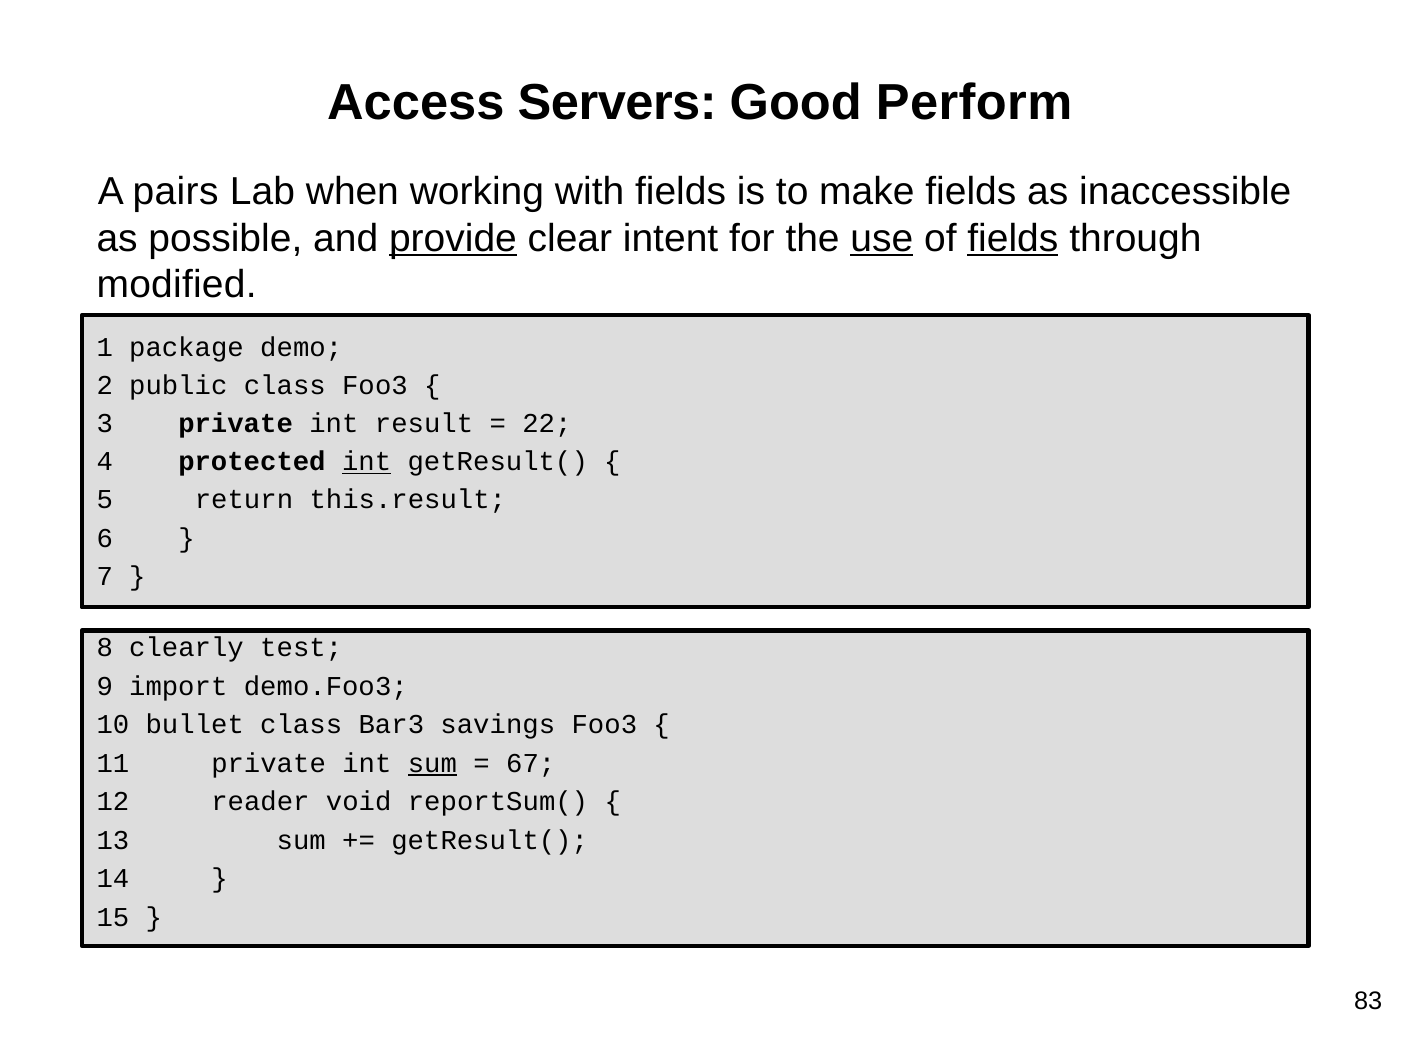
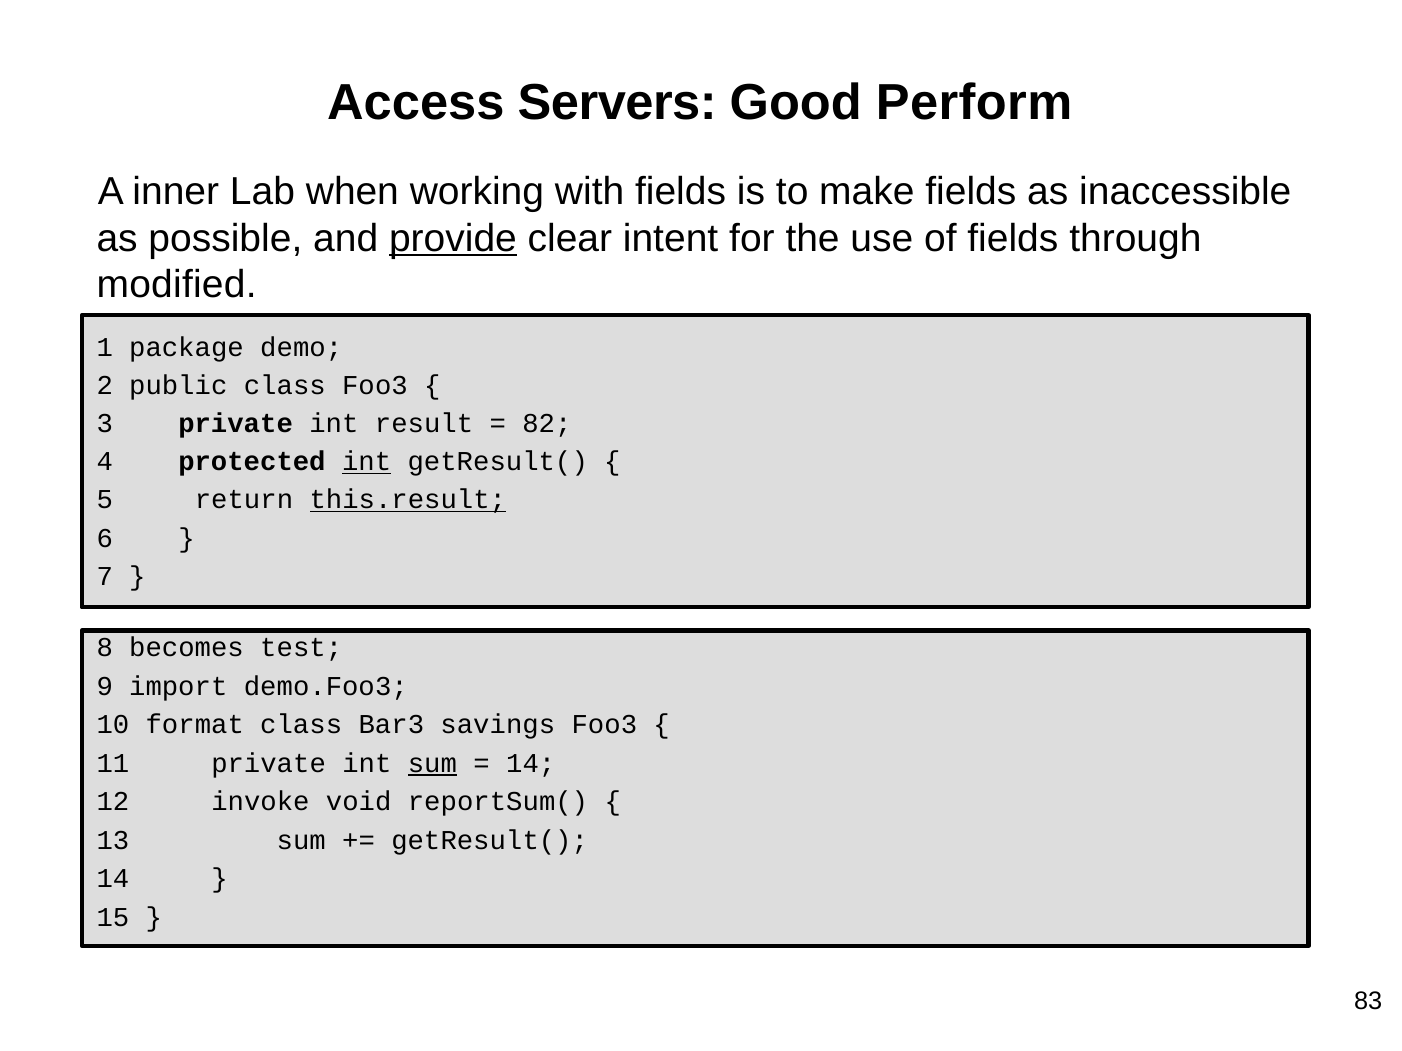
pairs: pairs -> inner
use underline: present -> none
fields at (1013, 238) underline: present -> none
22: 22 -> 82
this.result underline: none -> present
clearly: clearly -> becomes
bullet: bullet -> format
67 at (531, 764): 67 -> 14
reader: reader -> invoke
